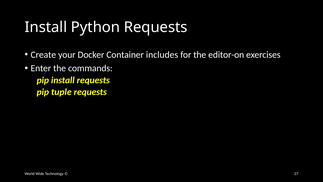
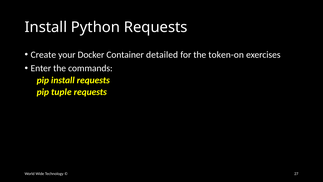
includes: includes -> detailed
editor-on: editor-on -> token-on
